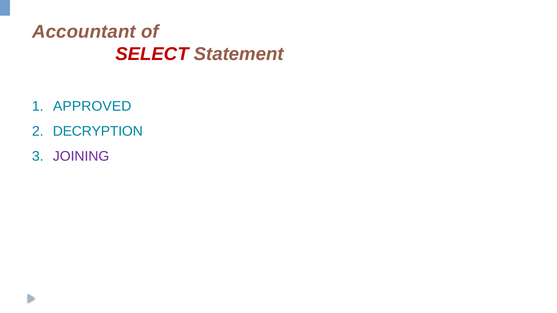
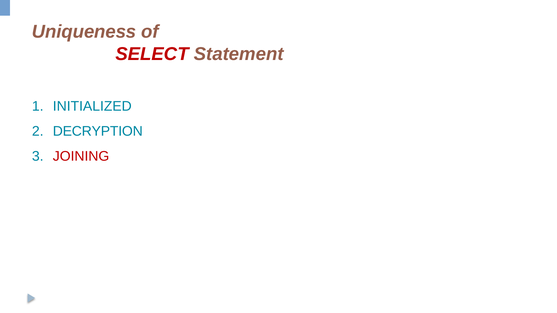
Accountant: Accountant -> Uniqueness
APPROVED: APPROVED -> INITIALIZED
JOINING colour: purple -> red
